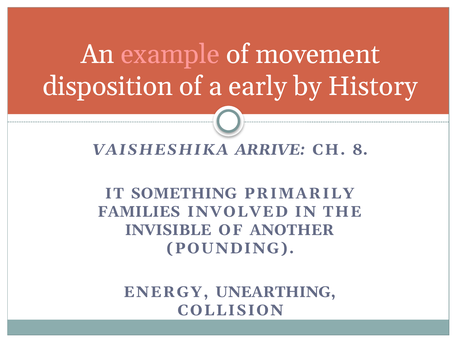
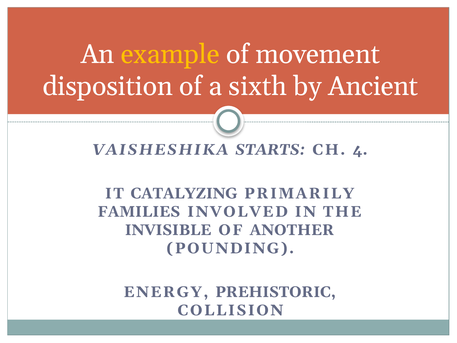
example colour: pink -> yellow
early: early -> sixth
History: History -> Ancient
ARRIVE: ARRIVE -> STARTS
8: 8 -> 4
SOMETHING: SOMETHING -> CATALYZING
UNEARTHING: UNEARTHING -> PREHISTORIC
